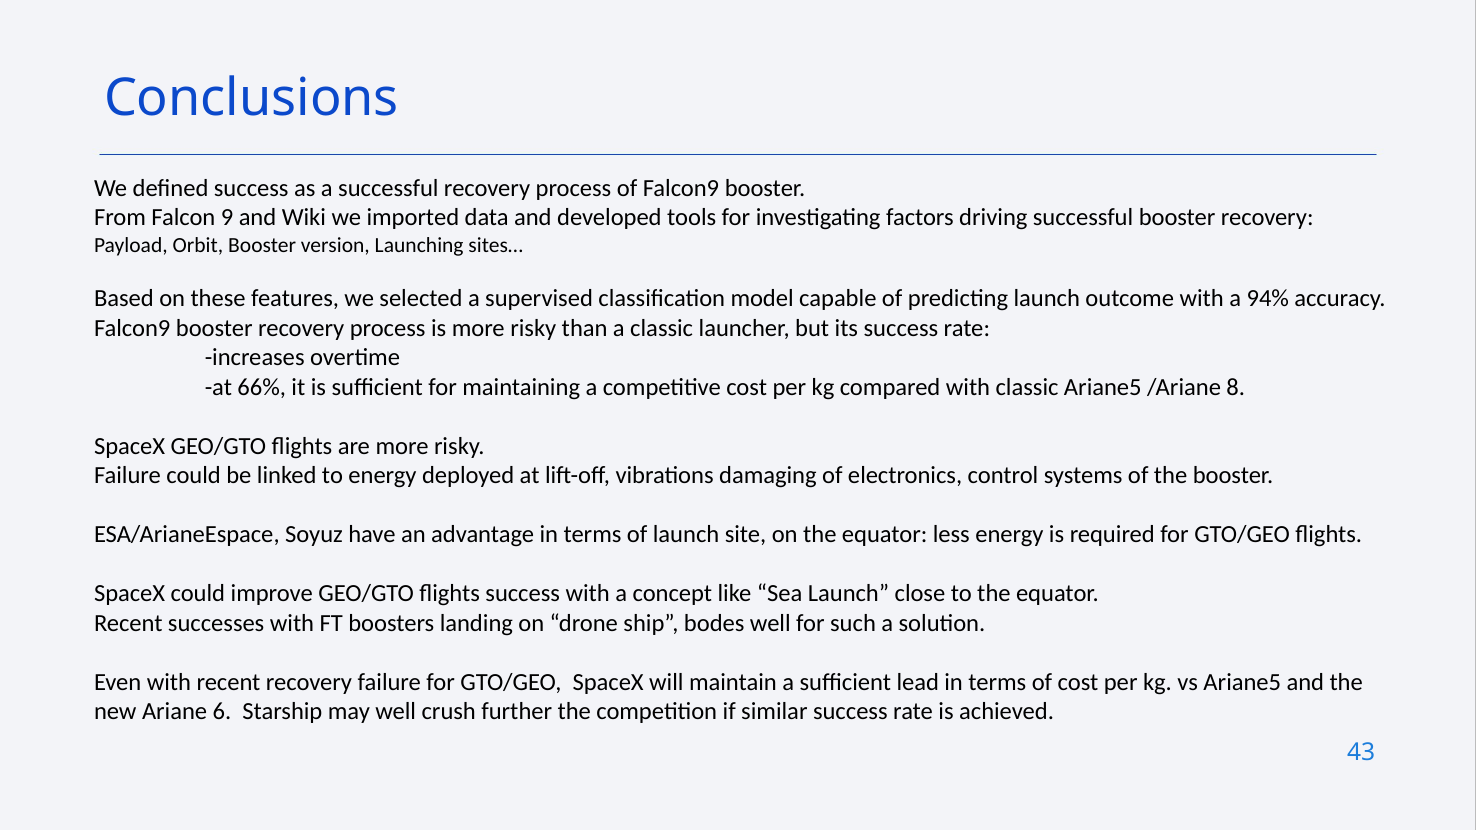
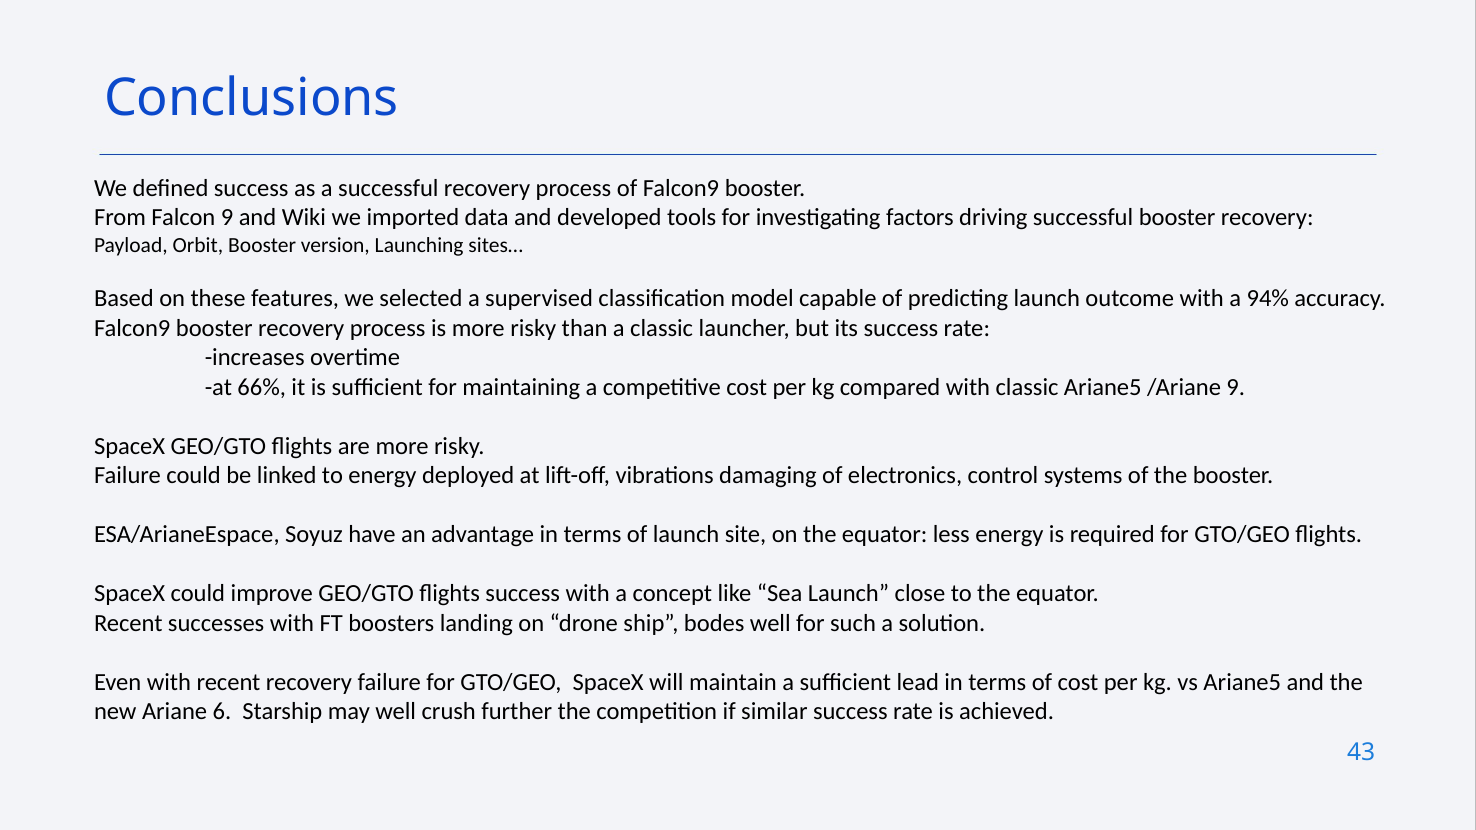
/Ariane 8: 8 -> 9
